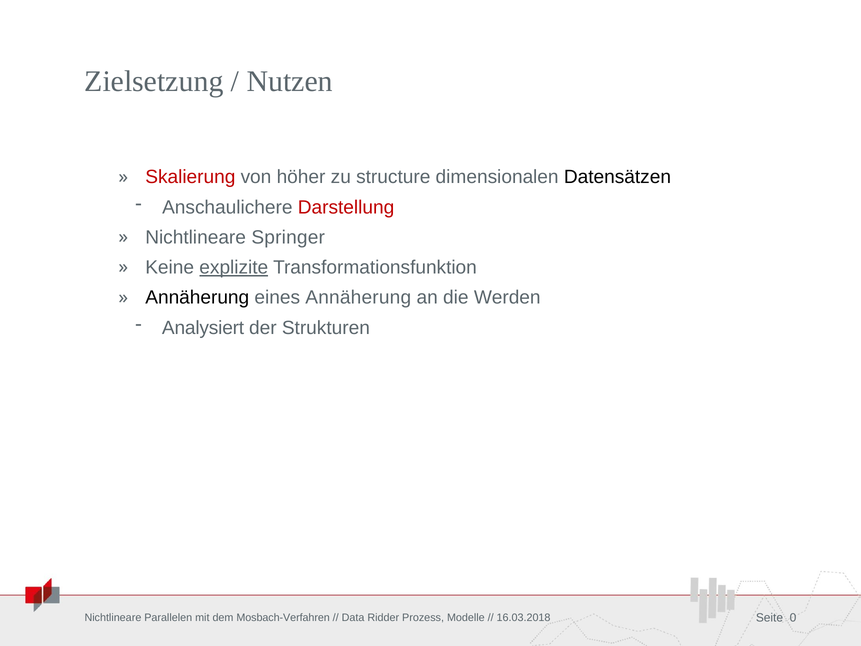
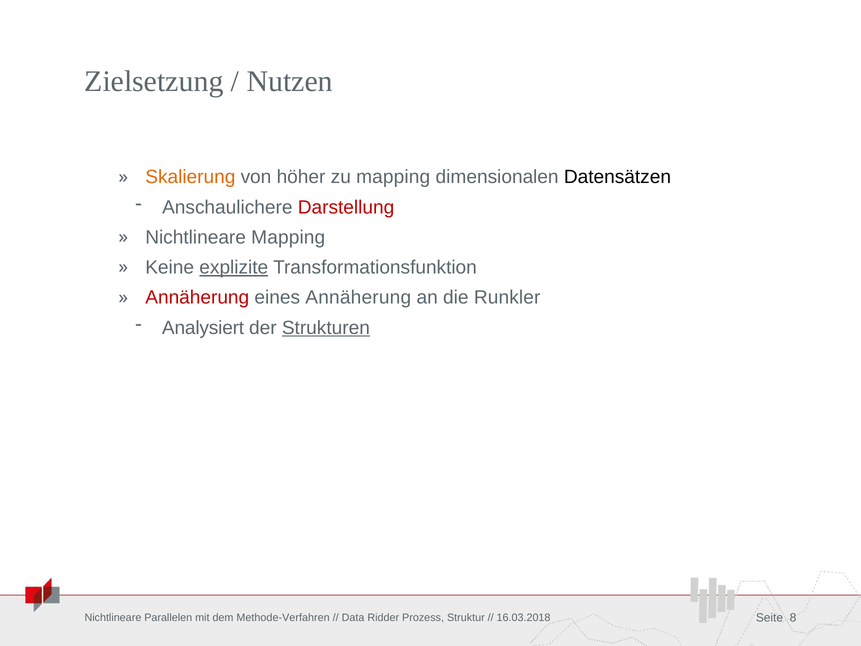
Skalierung colour: red -> orange
zu structure: structure -> mapping
Nichtlineare Springer: Springer -> Mapping
Annäherung at (197, 298) colour: black -> red
Werden: Werden -> Runkler
Strukturen underline: none -> present
0: 0 -> 8
Mosbach-Verfahren: Mosbach-Verfahren -> Methode-Verfahren
Modelle: Modelle -> Struktur
